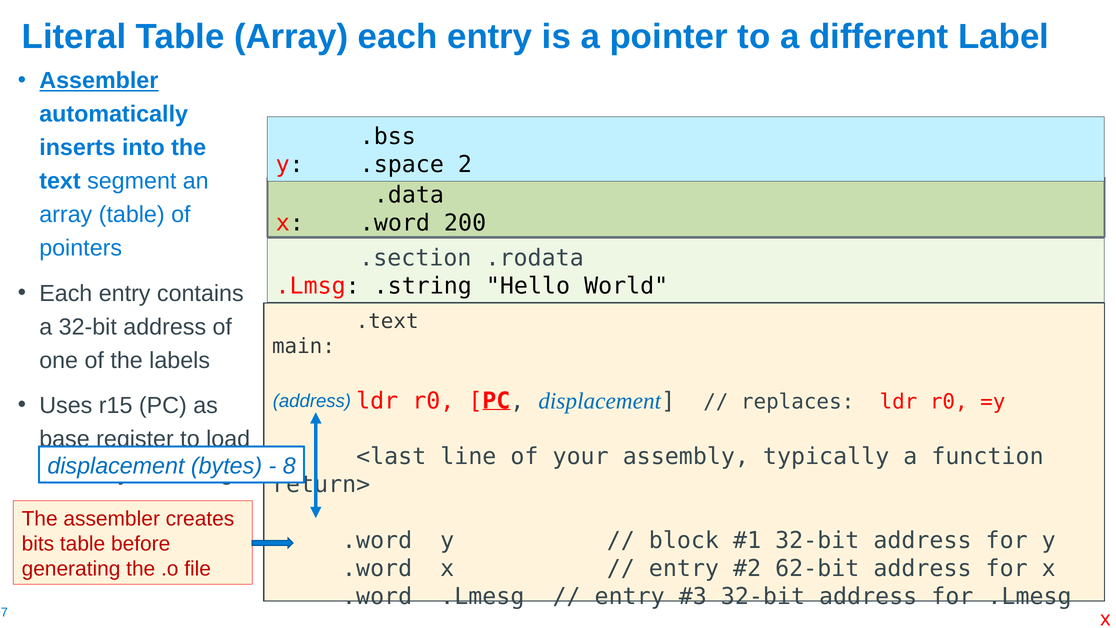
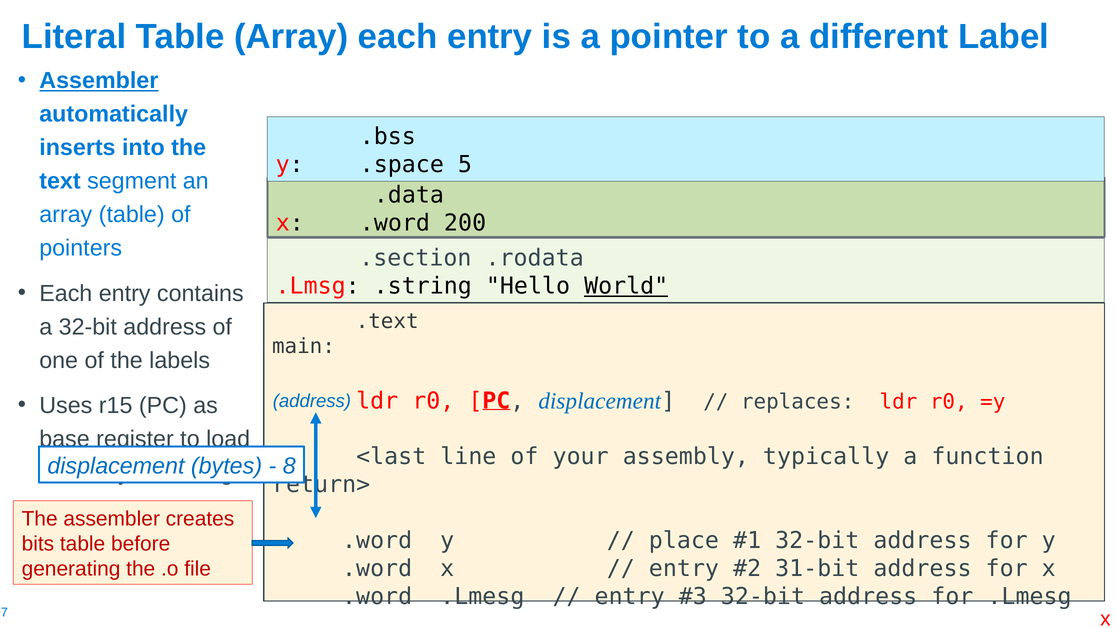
2: 2 -> 5
World underline: none -> present
block: block -> place
62-bit: 62-bit -> 31-bit
